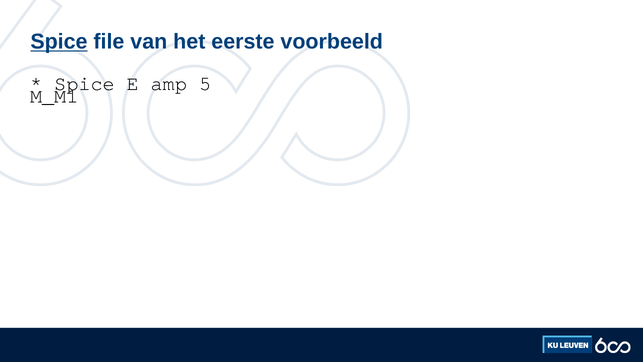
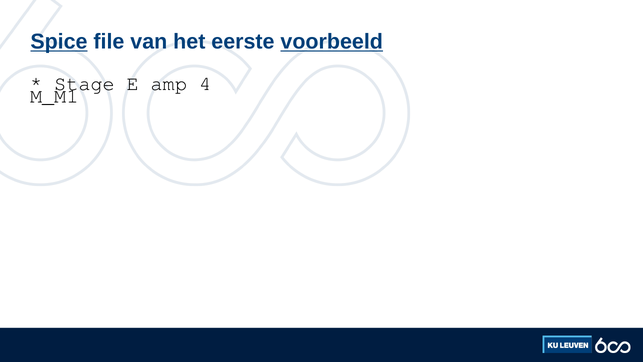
voorbeeld underline: none -> present
Spice at (85, 84): Spice -> Stage
5: 5 -> 4
